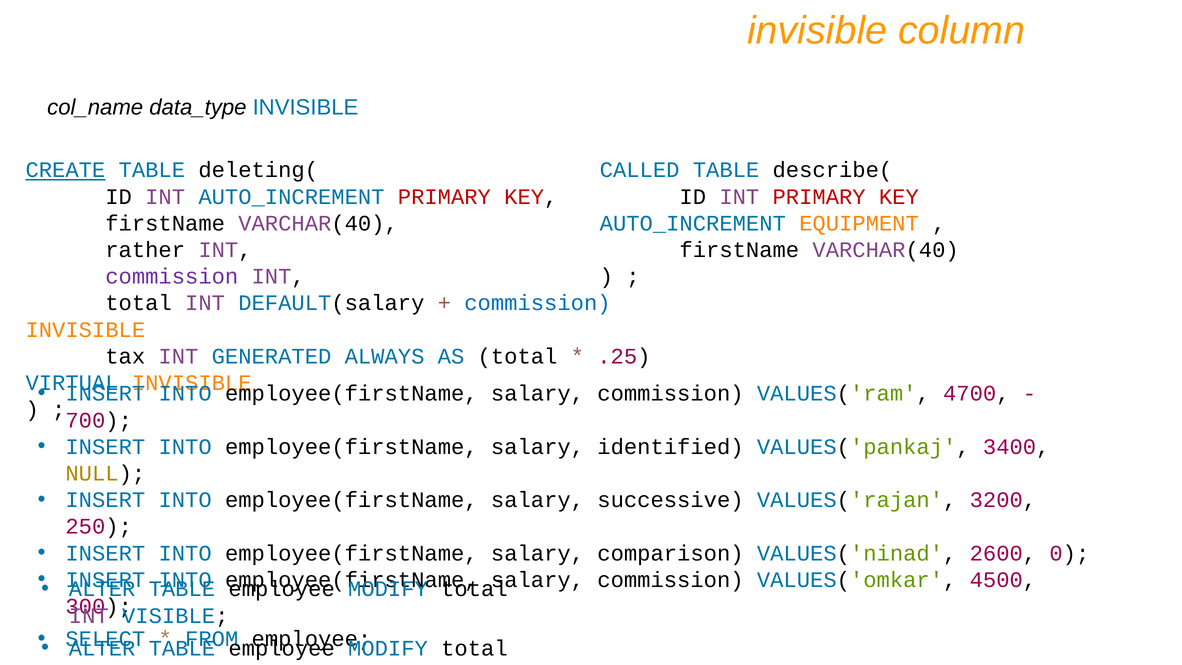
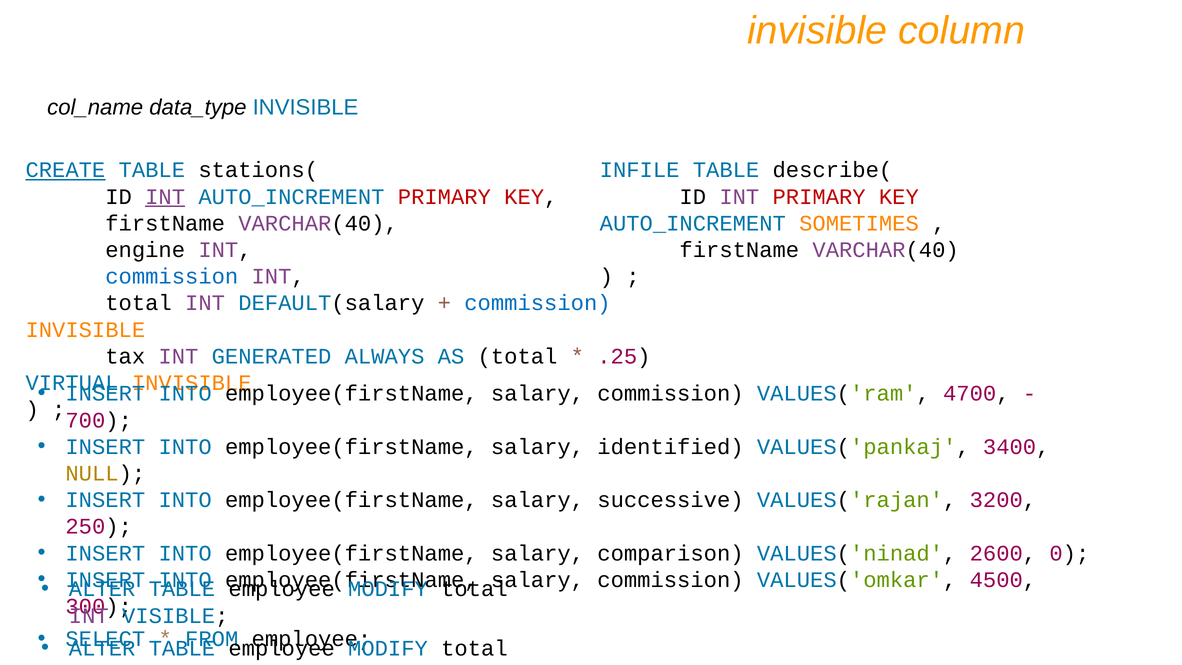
deleting(: deleting( -> stations(
CALLED: CALLED -> INFILE
INT at (165, 197) underline: none -> present
EQUIPMENT: EQUIPMENT -> SOMETIMES
rather: rather -> engine
commission at (172, 276) colour: purple -> blue
